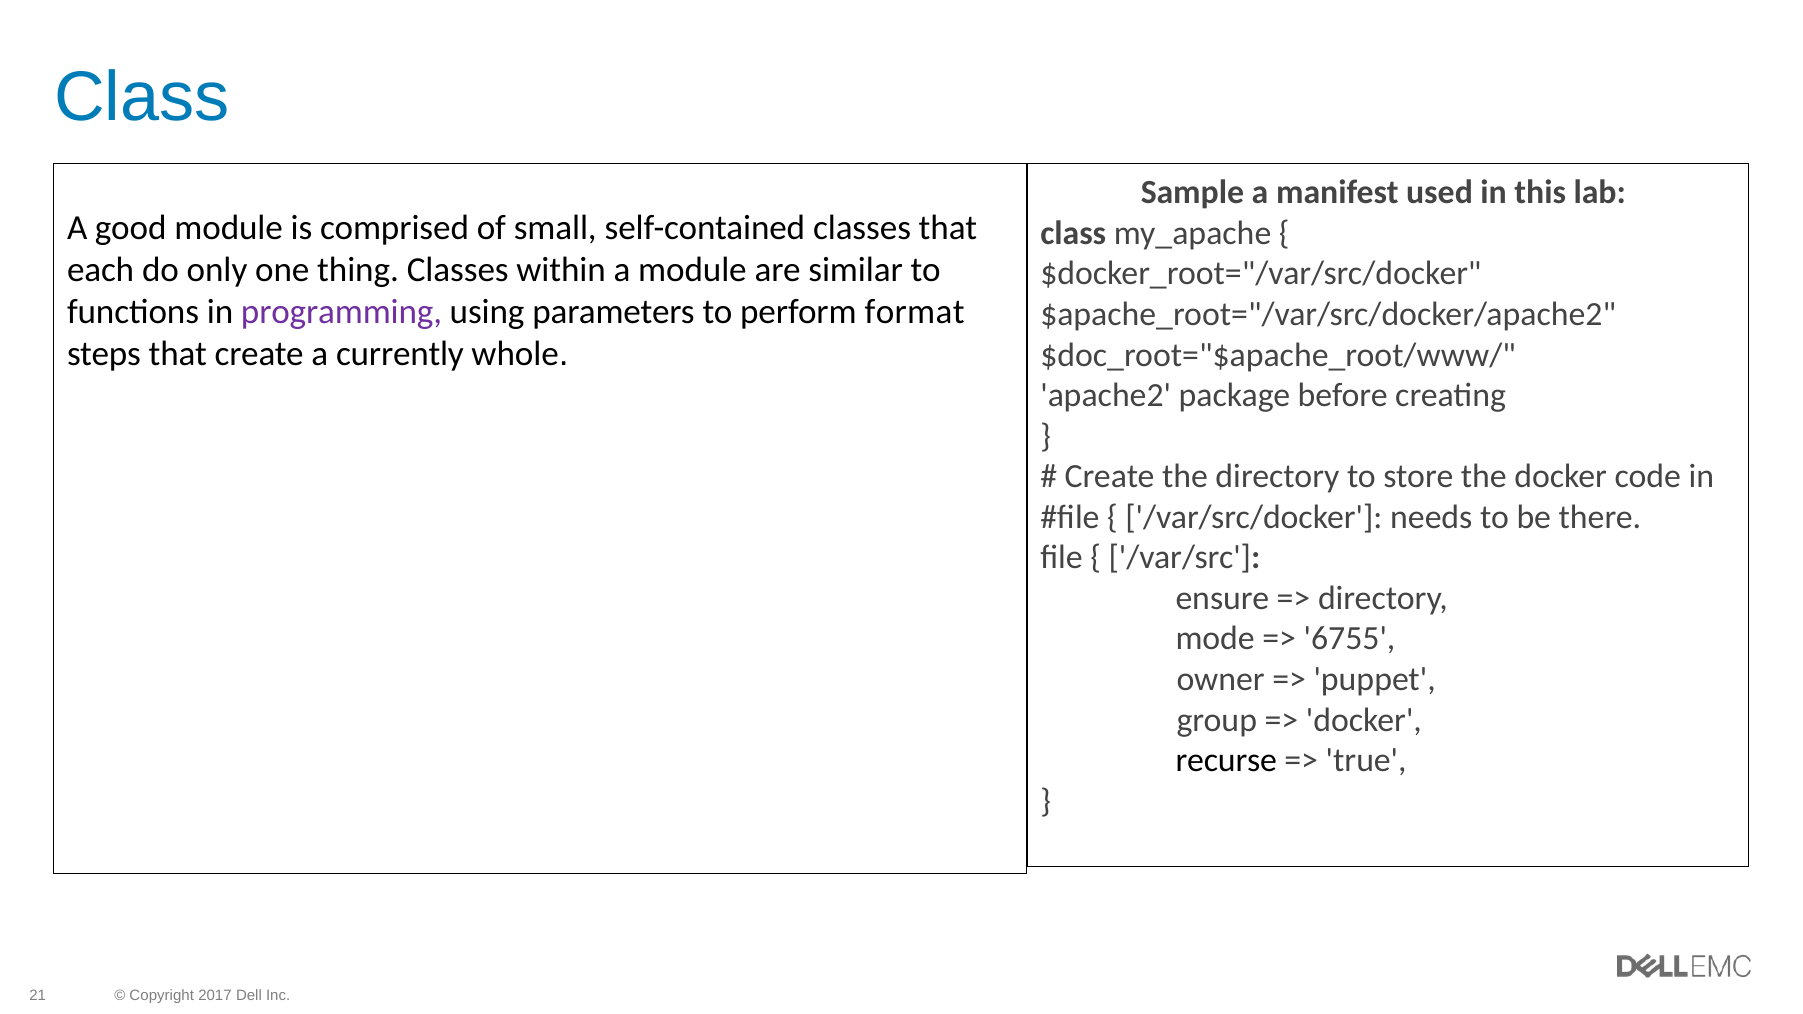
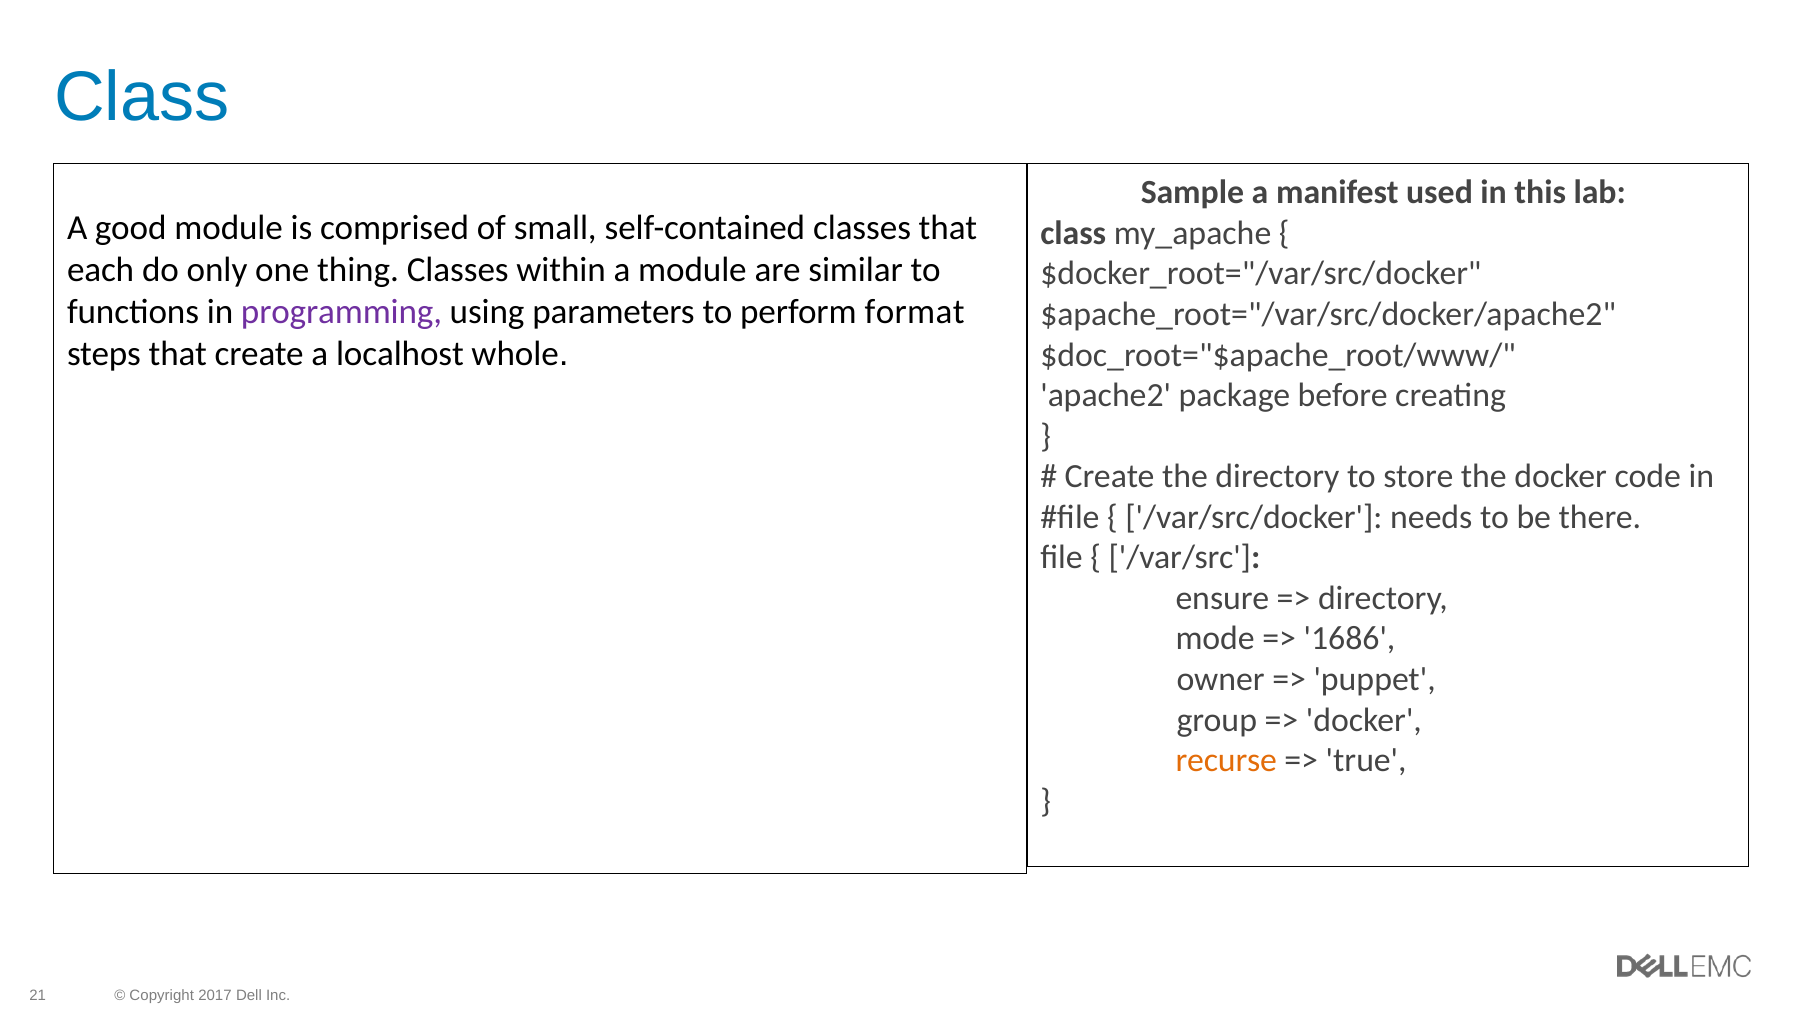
currently: currently -> localhost
6755: 6755 -> 1686
recurse colour: black -> orange
